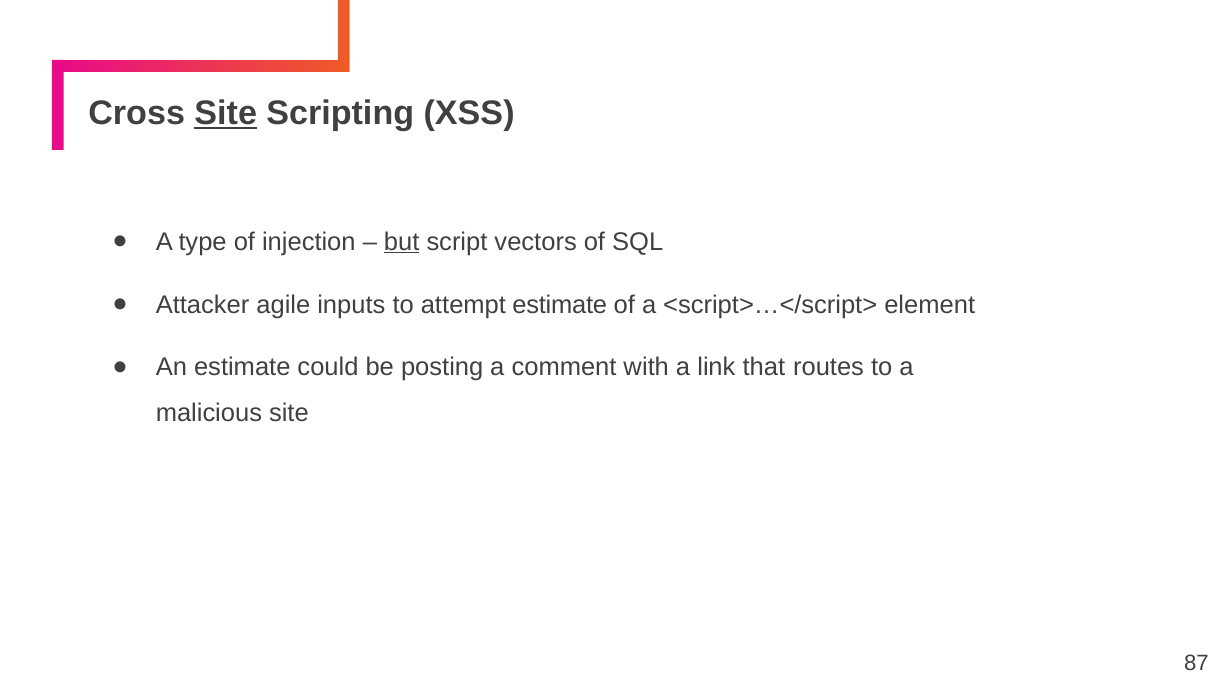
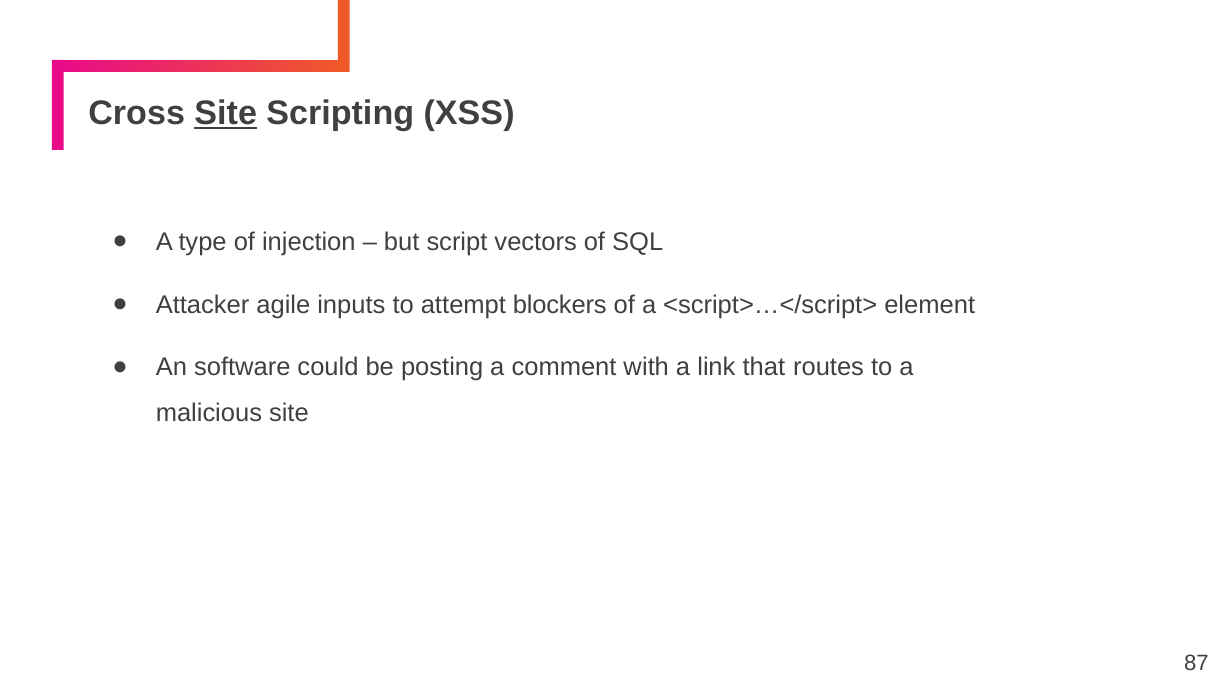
but underline: present -> none
attempt estimate: estimate -> blockers
An estimate: estimate -> software
